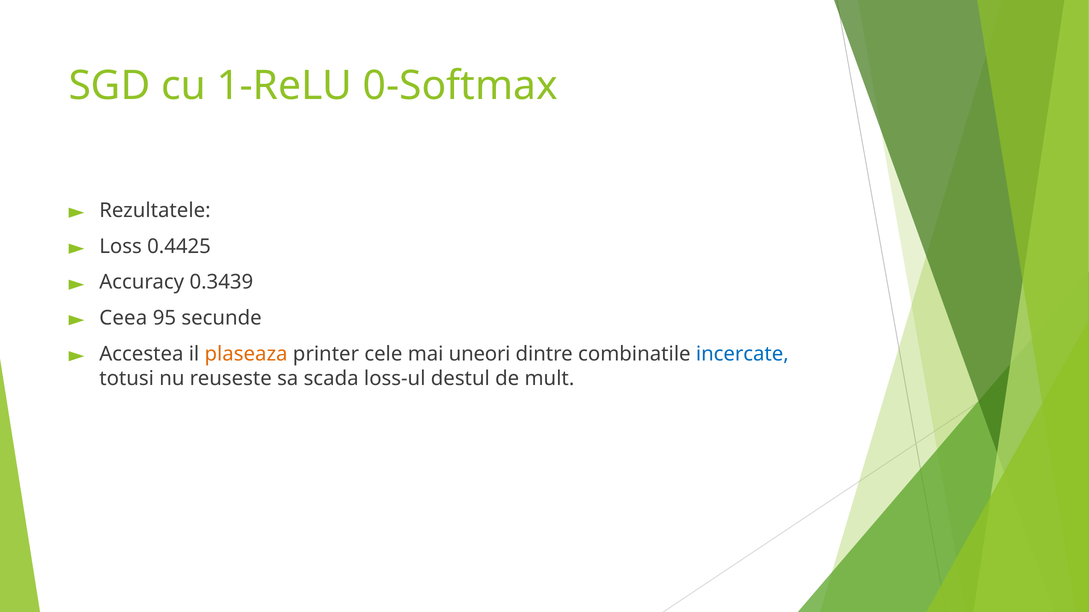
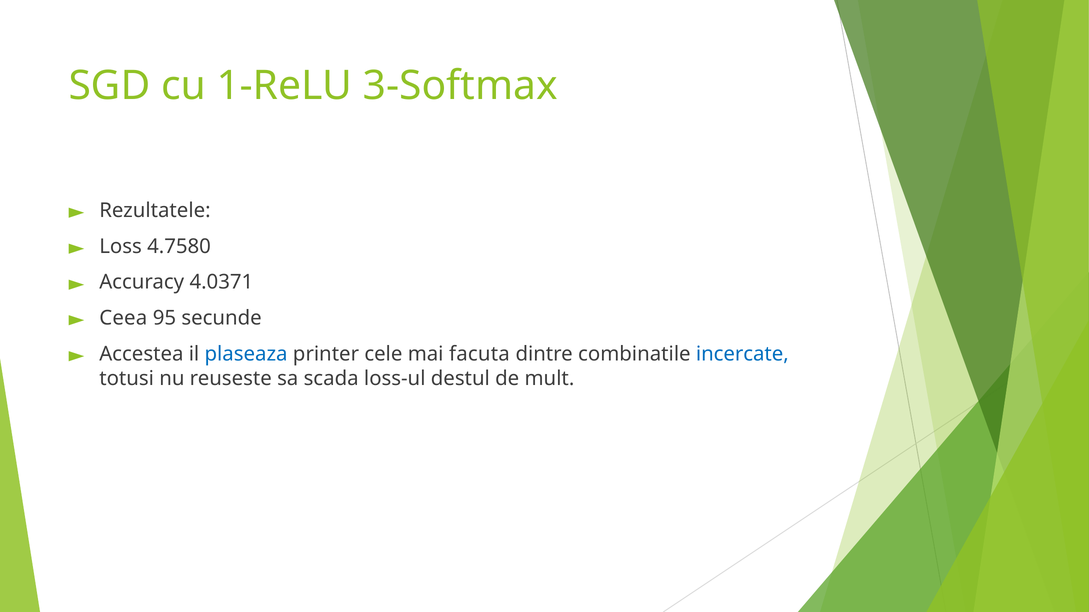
0-Softmax: 0-Softmax -> 3-Softmax
0.4425: 0.4425 -> 4.7580
0.3439: 0.3439 -> 4.0371
plaseaza colour: orange -> blue
uneori: uneori -> facuta
